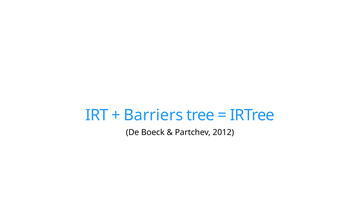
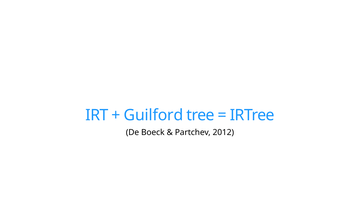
Barriers: Barriers -> Guilford
